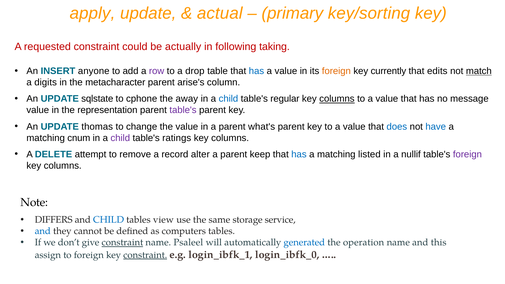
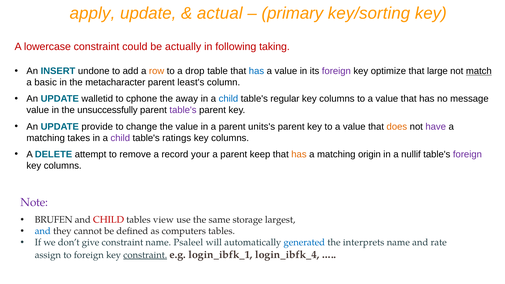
requested: requested -> lowercase
anyone: anyone -> undone
row colour: purple -> orange
foreign at (336, 71) colour: orange -> purple
currently: currently -> optimize
edits: edits -> large
digits: digits -> basic
arise's: arise's -> least's
sqlstate: sqlstate -> walletid
columns at (337, 99) underline: present -> none
representation: representation -> unsuccessfully
thomas: thomas -> provide
what's: what's -> units's
does colour: blue -> orange
have colour: blue -> purple
cnum: cnum -> takes
alter: alter -> your
has at (299, 154) colour: blue -> orange
listed: listed -> origin
Note colour: black -> purple
DIFFERS: DIFFERS -> BRUFEN
CHILD at (109, 220) colour: blue -> red
service: service -> largest
constraint at (122, 243) underline: present -> none
operation: operation -> interprets
this: this -> rate
login_ibfk_0: login_ibfk_0 -> login_ibfk_4
